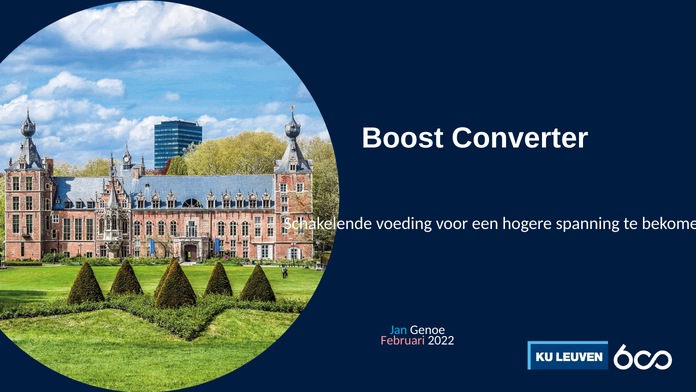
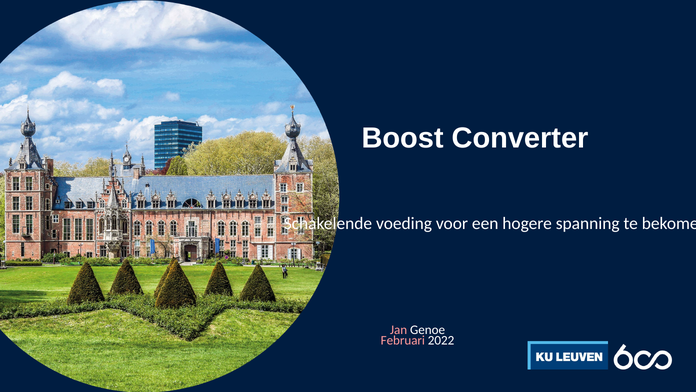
Jan colour: light blue -> pink
